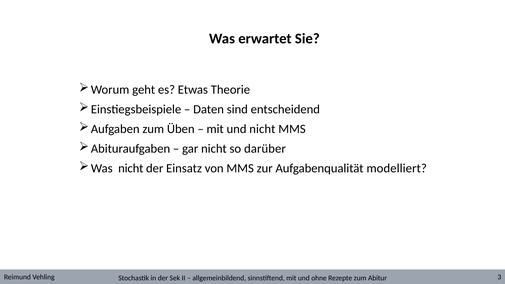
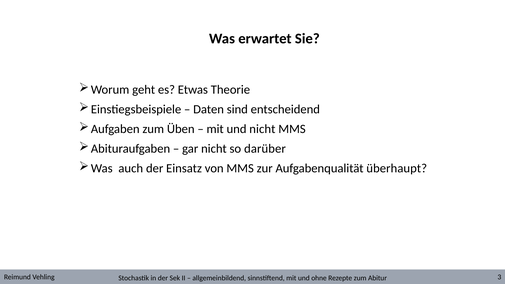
Was nicht: nicht -> auch
modelliert: modelliert -> überhaupt
